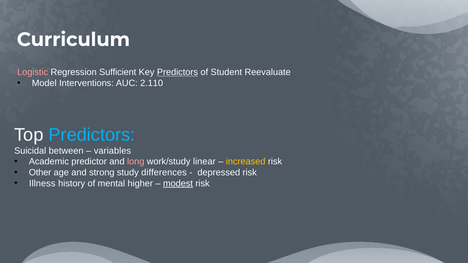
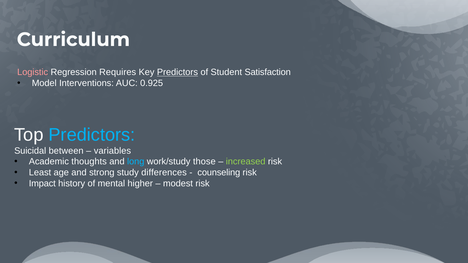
Sufficient: Sufficient -> Requires
Reevaluate: Reevaluate -> Satisfaction
2.110: 2.110 -> 0.925
predictor: predictor -> thoughts
long colour: pink -> light blue
linear: linear -> those
increased colour: yellow -> light green
Other: Other -> Least
depressed: depressed -> counseling
Illness: Illness -> Impact
modest underline: present -> none
